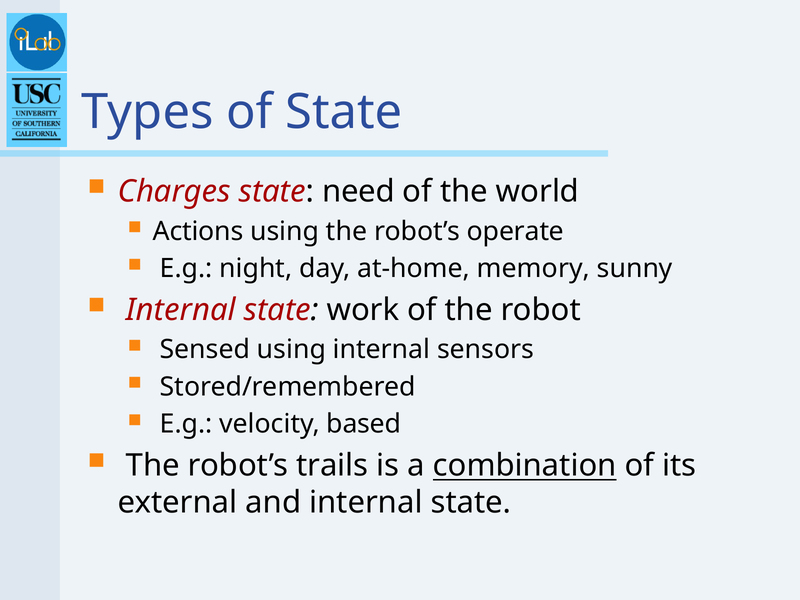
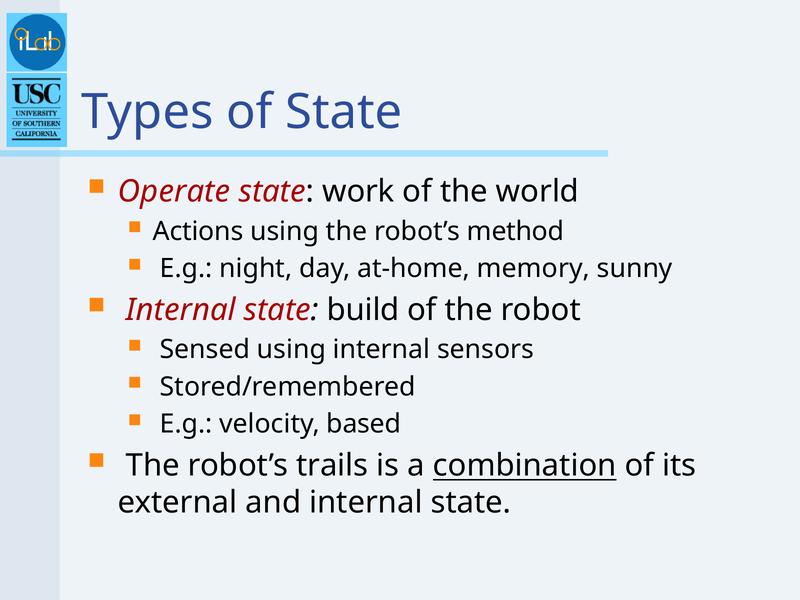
Charges: Charges -> Operate
need: need -> work
operate: operate -> method
work: work -> build
